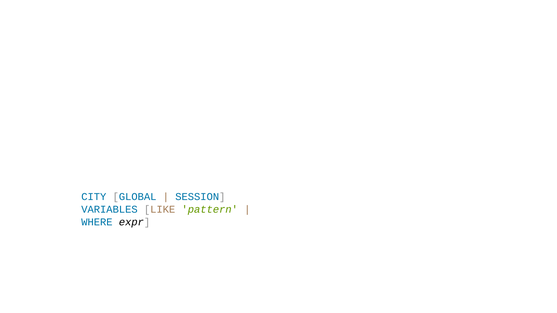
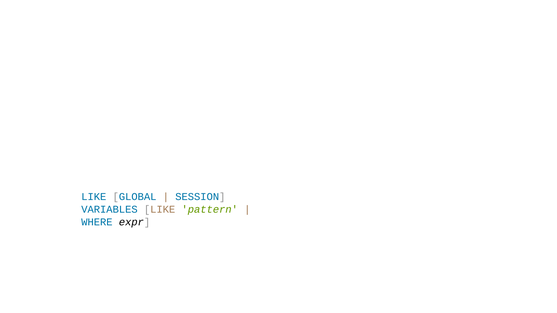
CITY at (94, 197): CITY -> LIKE
